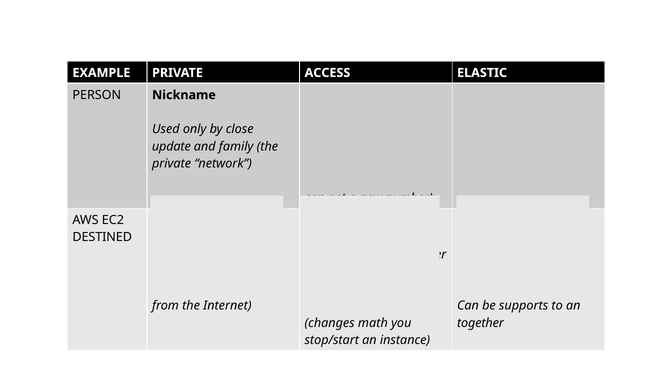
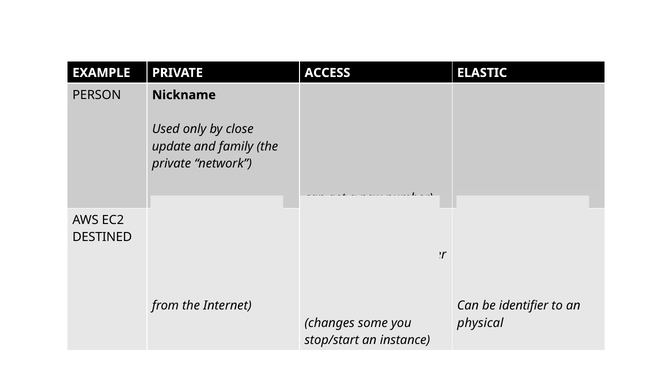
supports: supports -> identifier
math: math -> some
together: together -> physical
